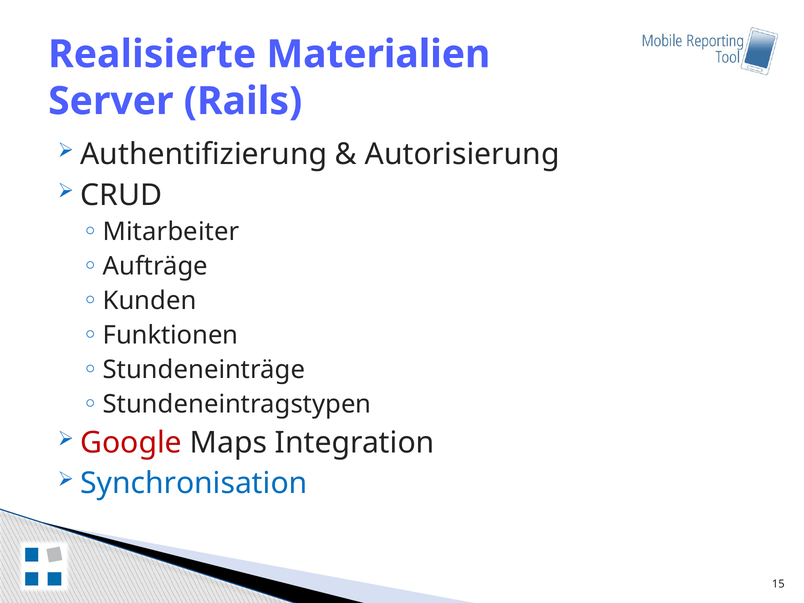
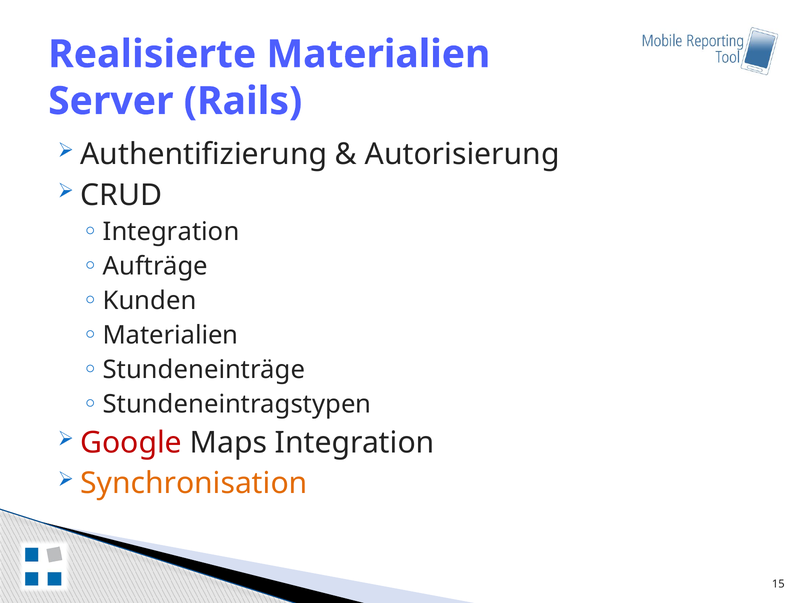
Mitarbeiter at (171, 232): Mitarbeiter -> Integration
Funktionen at (171, 335): Funktionen -> Materialien
Synchronisation colour: blue -> orange
